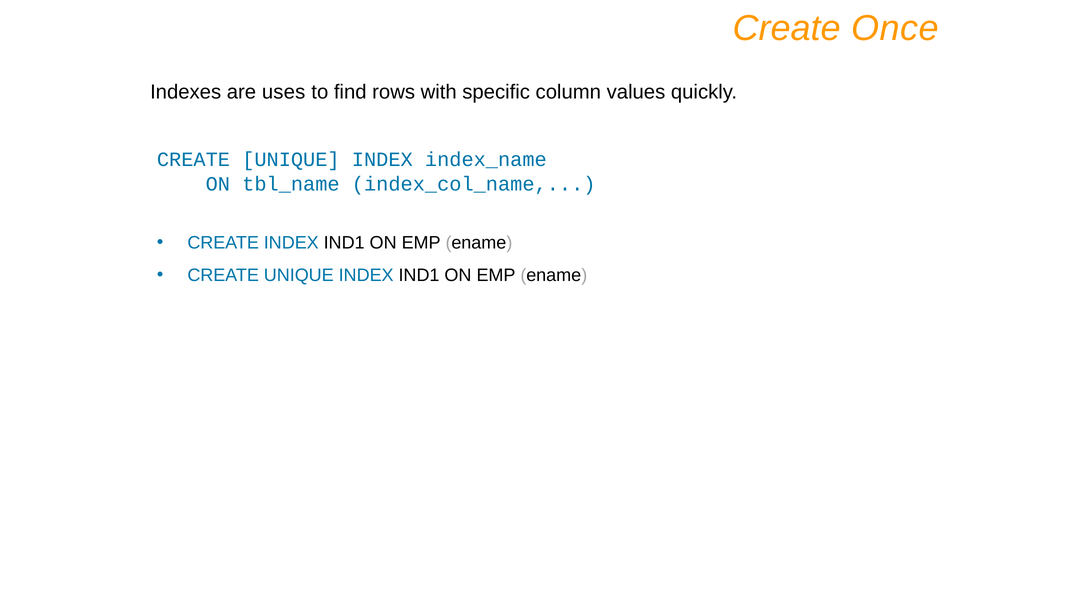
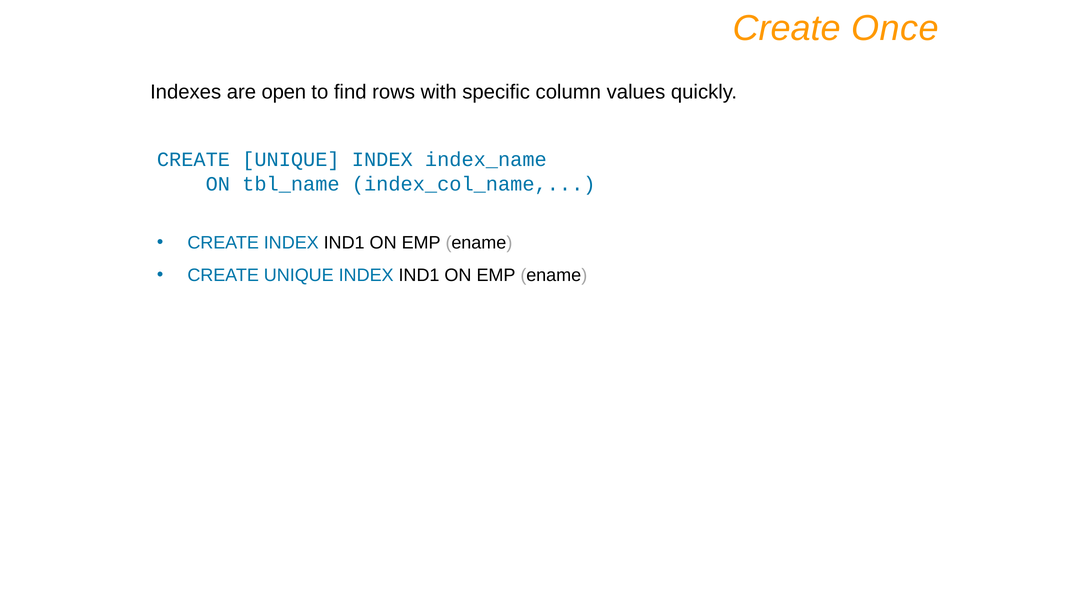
uses: uses -> open
